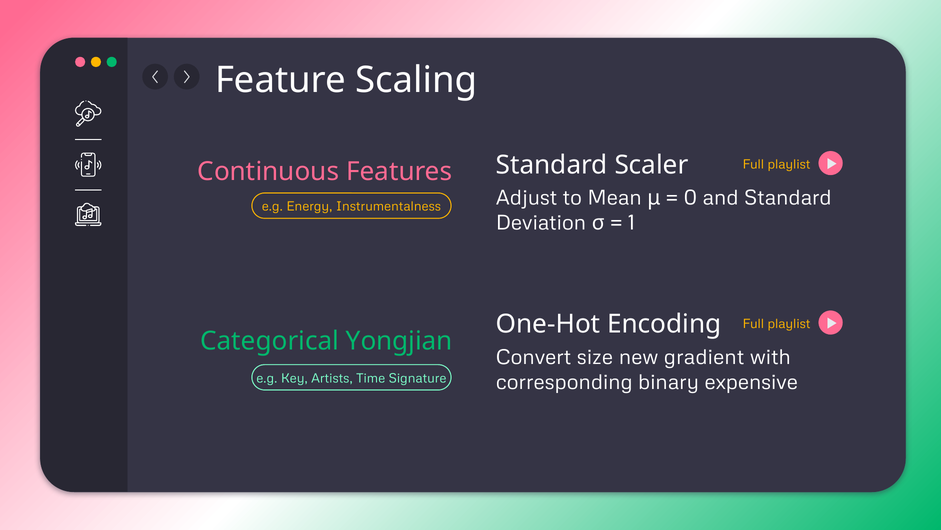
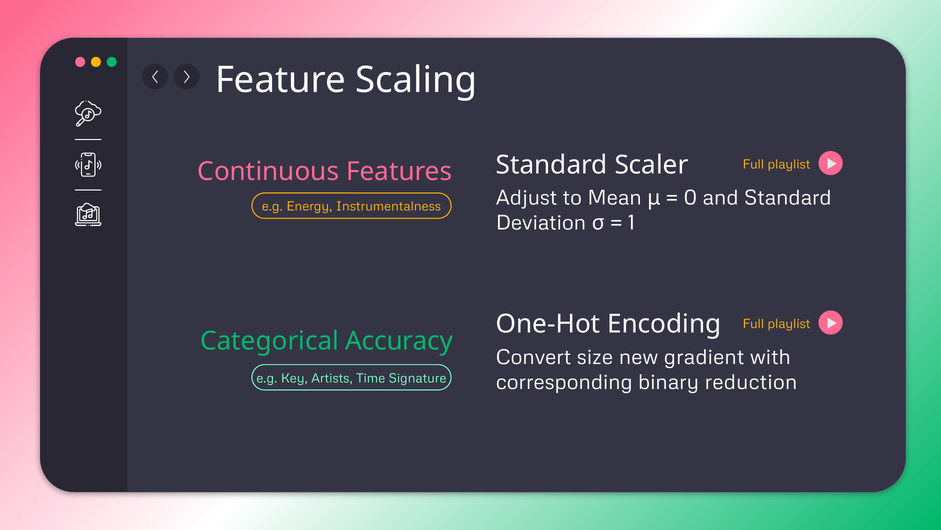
Yongjian: Yongjian -> Accuracy
expensive: expensive -> reduction
